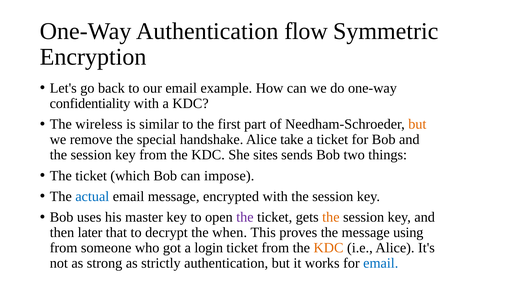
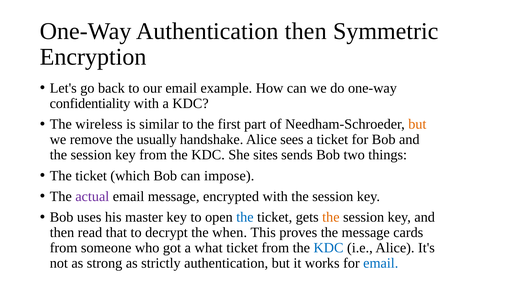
Authentication flow: flow -> then
special: special -> usually
take: take -> sees
actual colour: blue -> purple
the at (245, 217) colour: purple -> blue
later: later -> read
using: using -> cards
login: login -> what
KDC at (329, 248) colour: orange -> blue
